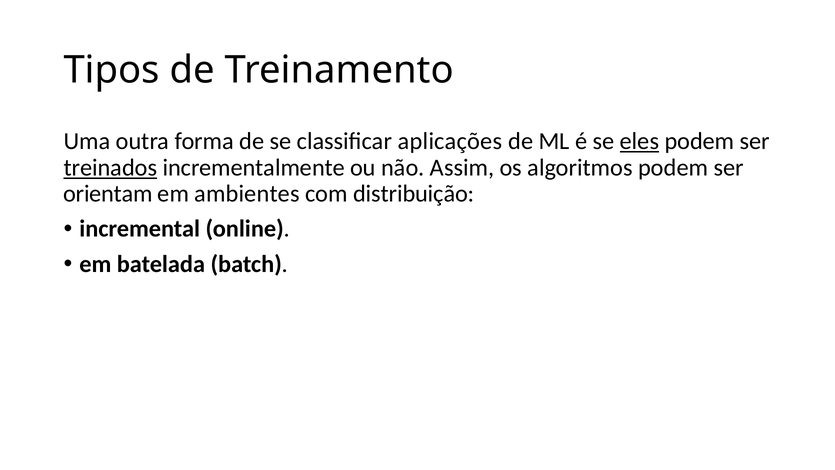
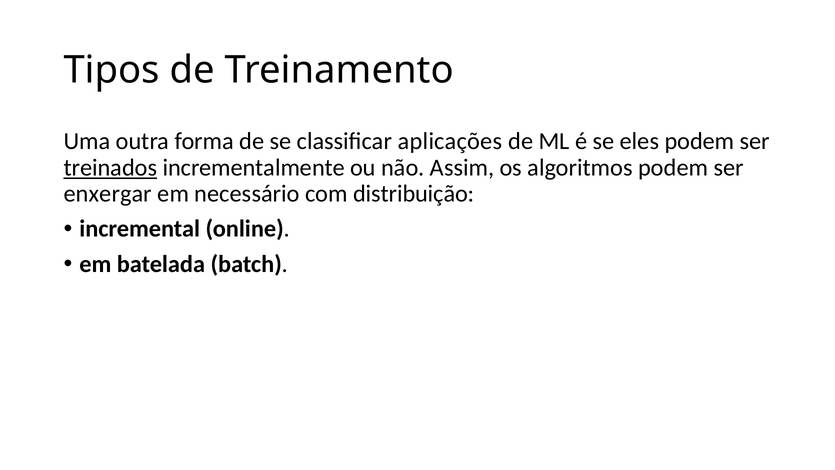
eles underline: present -> none
orientam: orientam -> enxergar
ambientes: ambientes -> necessário
